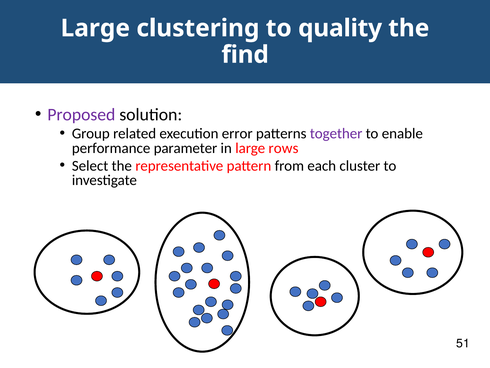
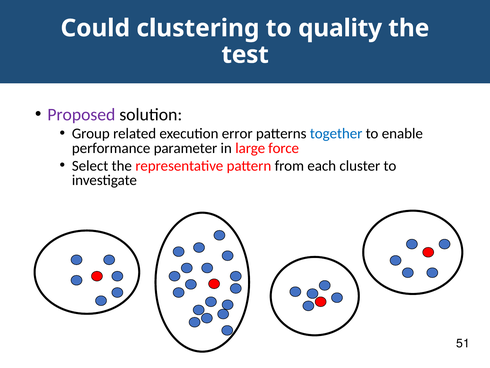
Large at (95, 28): Large -> Could
find: find -> test
together colour: purple -> blue
rows: rows -> force
